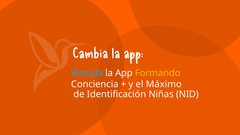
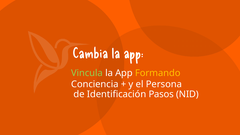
Vincula colour: light blue -> light green
Máximo: Máximo -> Persona
Niñas: Niñas -> Pasos
